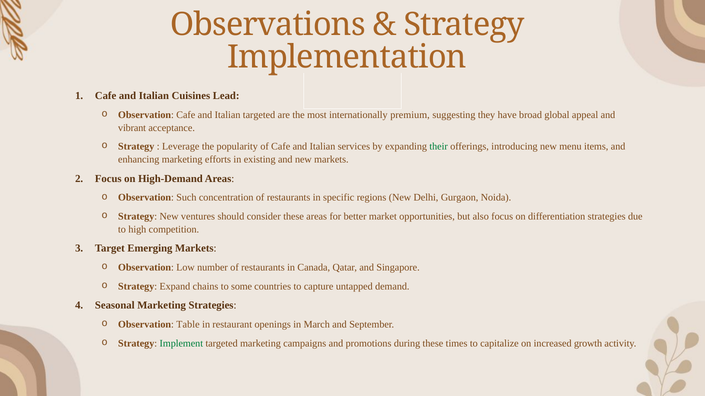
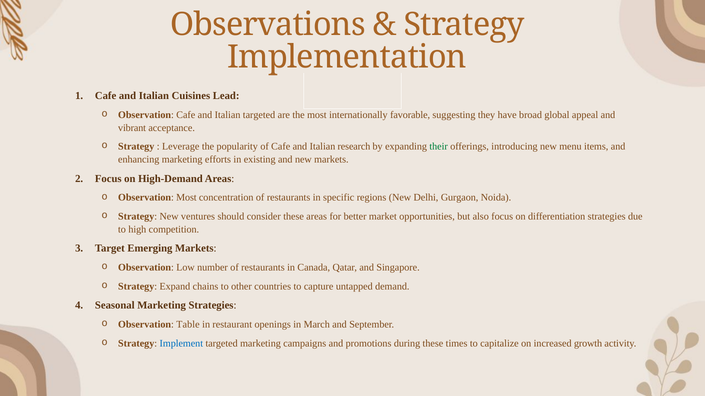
premium: premium -> favorable
services: services -> research
Observation Such: Such -> Most
some: some -> other
Implement colour: green -> blue
